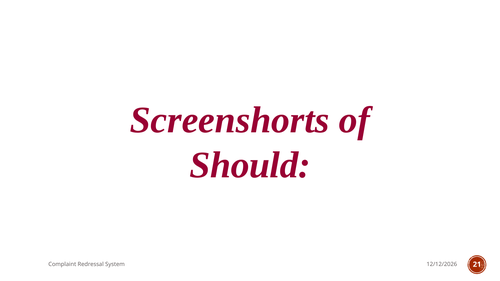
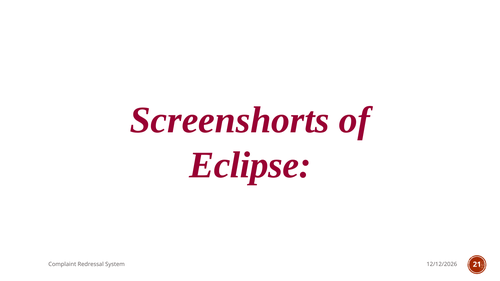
Should: Should -> Eclipse
